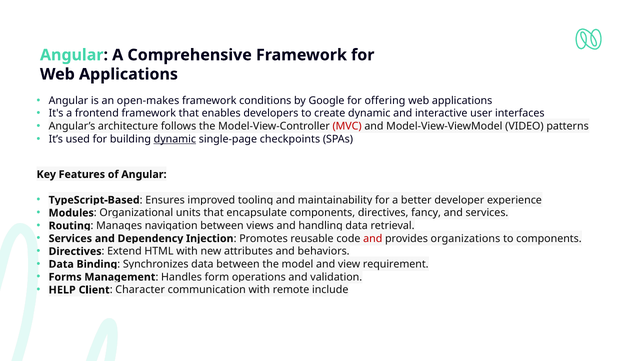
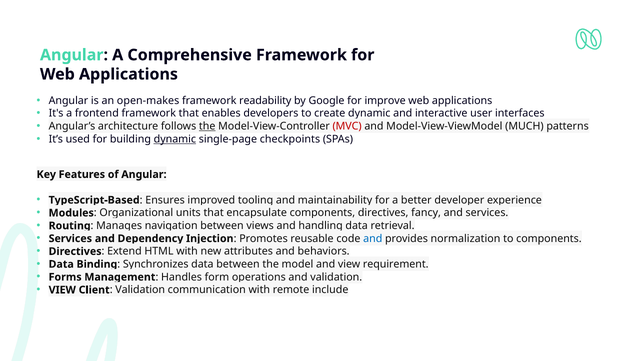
conditions: conditions -> readability
offering: offering -> improve
the at (207, 126) underline: none -> present
VIDEO: VIDEO -> MUCH
and at (373, 238) colour: red -> blue
organizations: organizations -> normalization
HELP at (62, 290): HELP -> VIEW
Client Character: Character -> Validation
